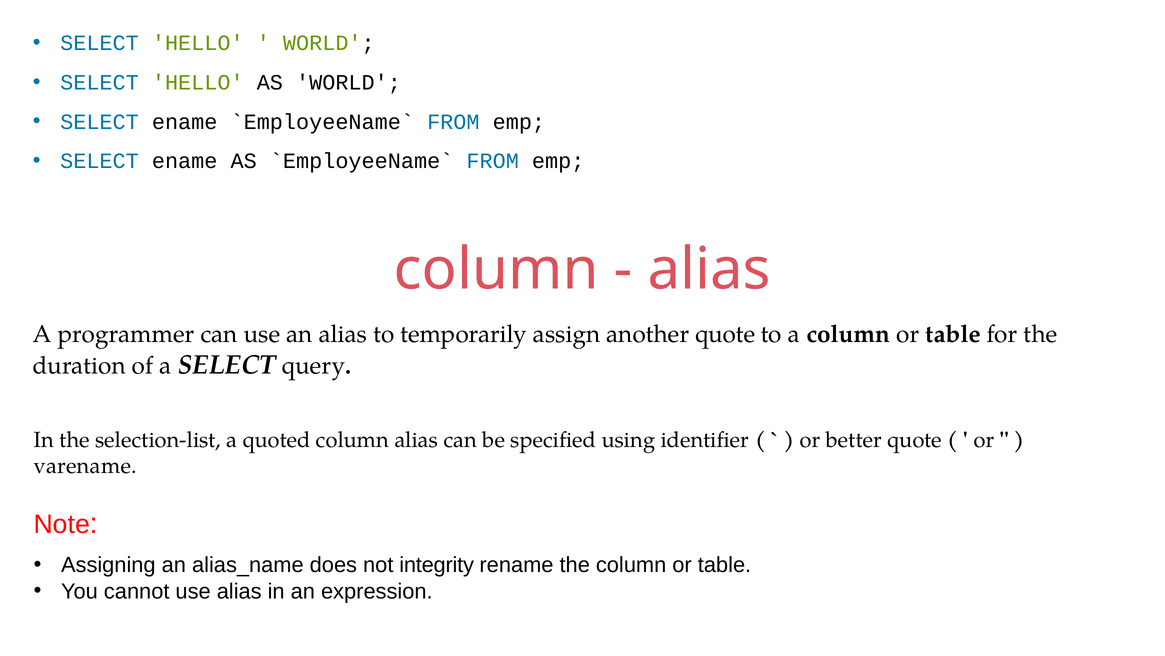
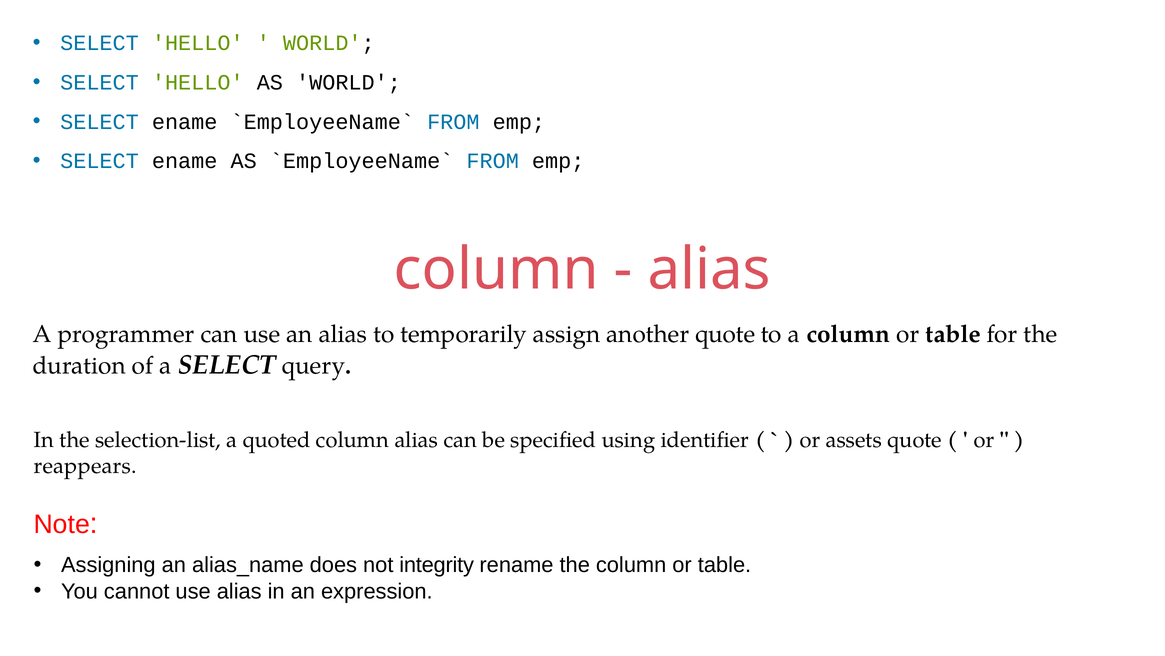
better: better -> assets
varename: varename -> reappears
